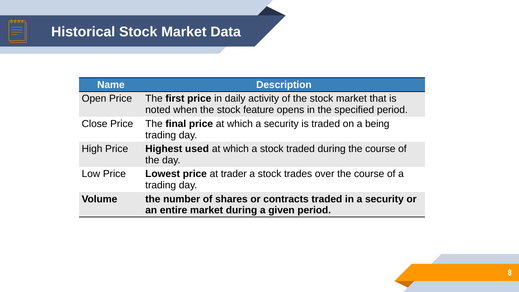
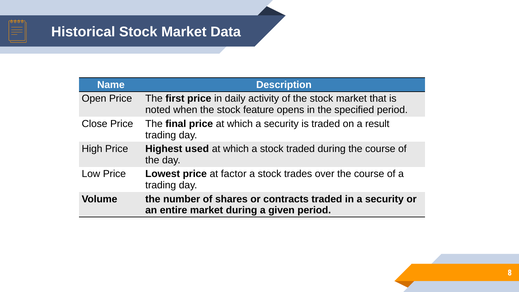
being: being -> result
trader: trader -> factor
